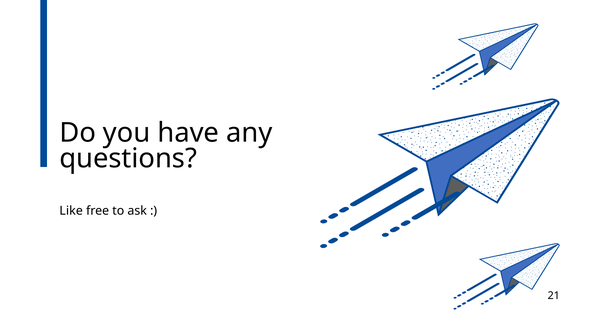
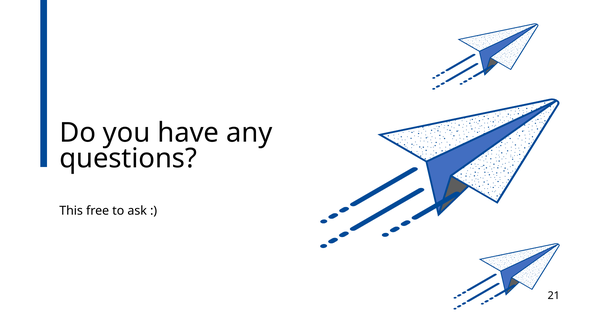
Like: Like -> This
